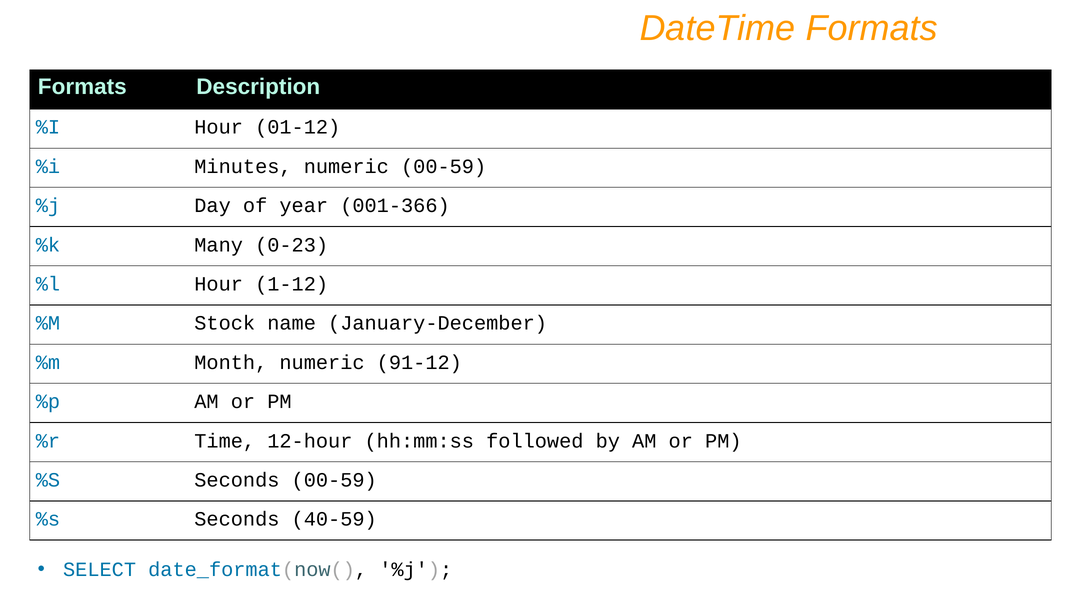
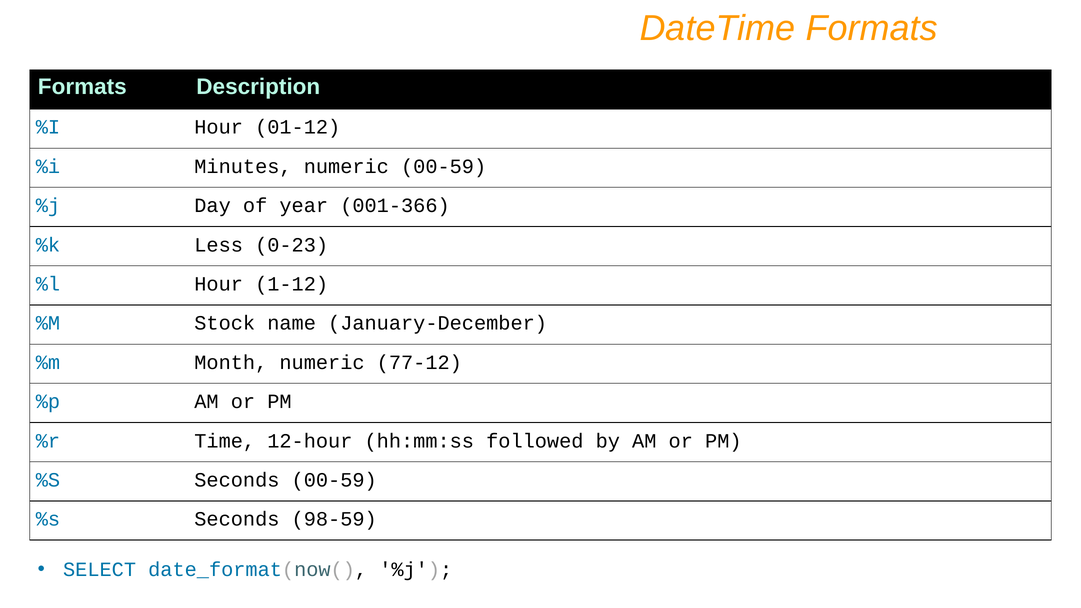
Many: Many -> Less
91-12: 91-12 -> 77-12
40-59: 40-59 -> 98-59
